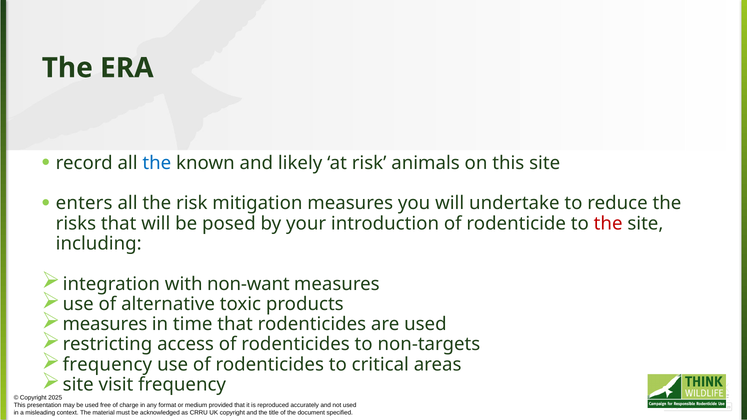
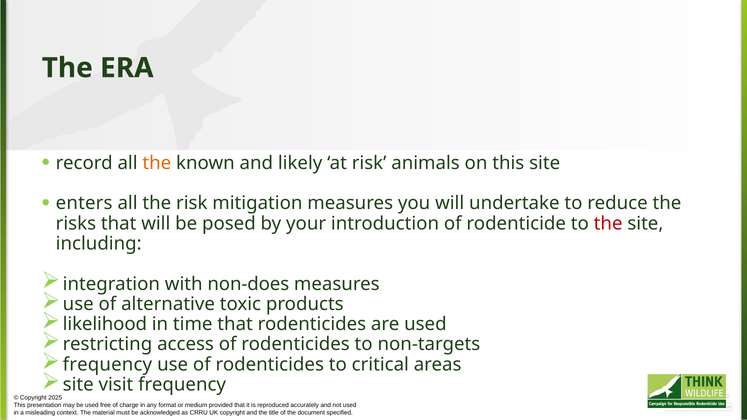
the at (157, 163) colour: blue -> orange
non-want: non-want -> non-does
measures at (105, 324): measures -> likelihood
